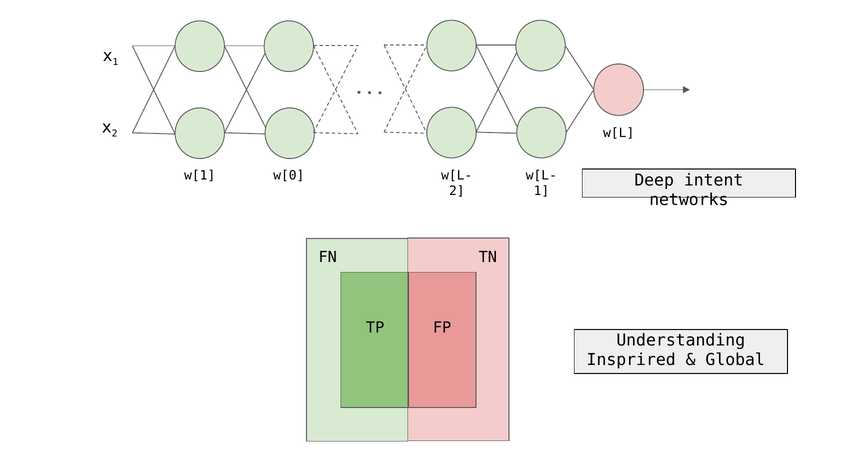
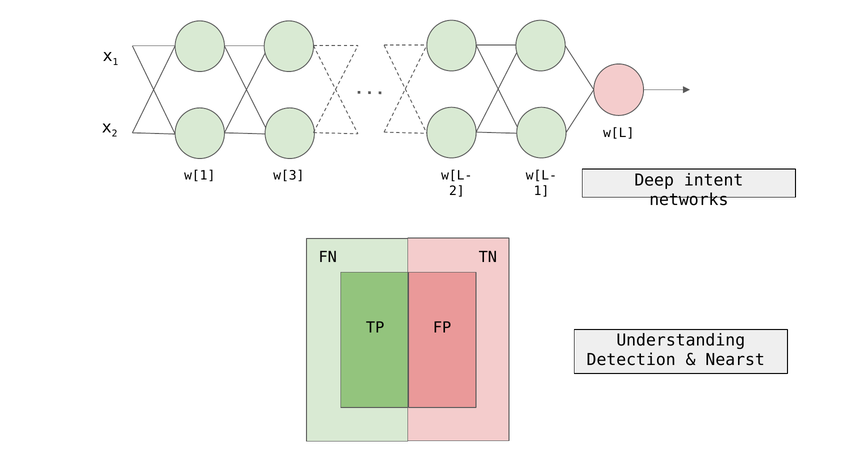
w[0: w[0 -> w[3
Insprired: Insprired -> Detection
Global: Global -> Nearst
